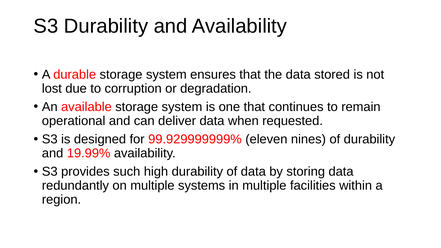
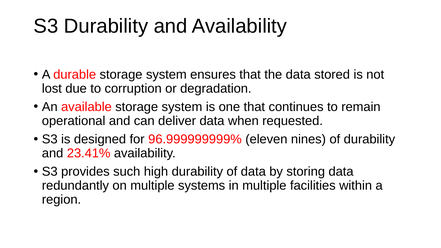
99.929999999%: 99.929999999% -> 96.999999999%
19.99%: 19.99% -> 23.41%
